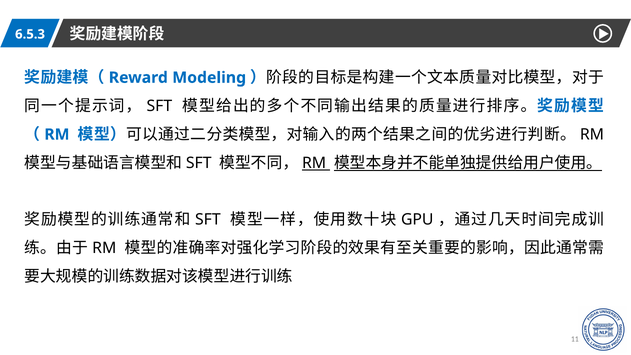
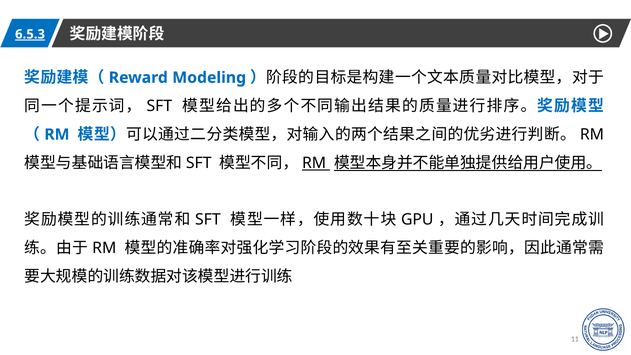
6.5.3 underline: none -> present
